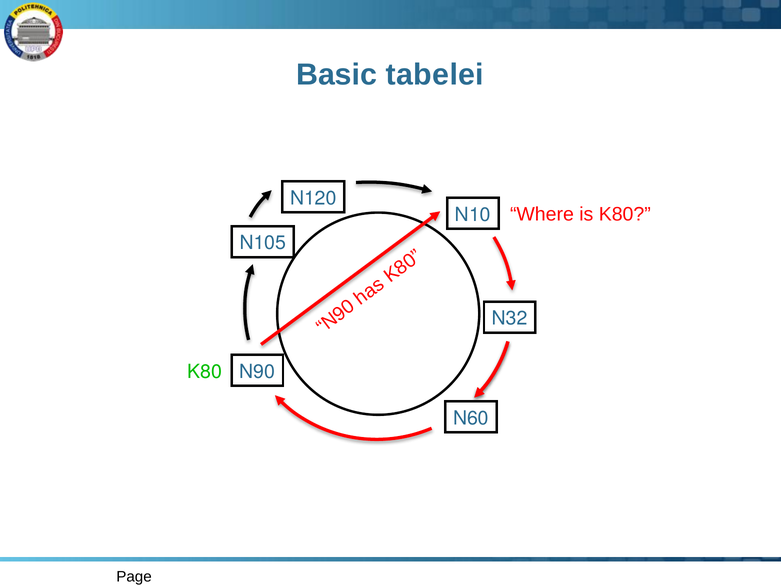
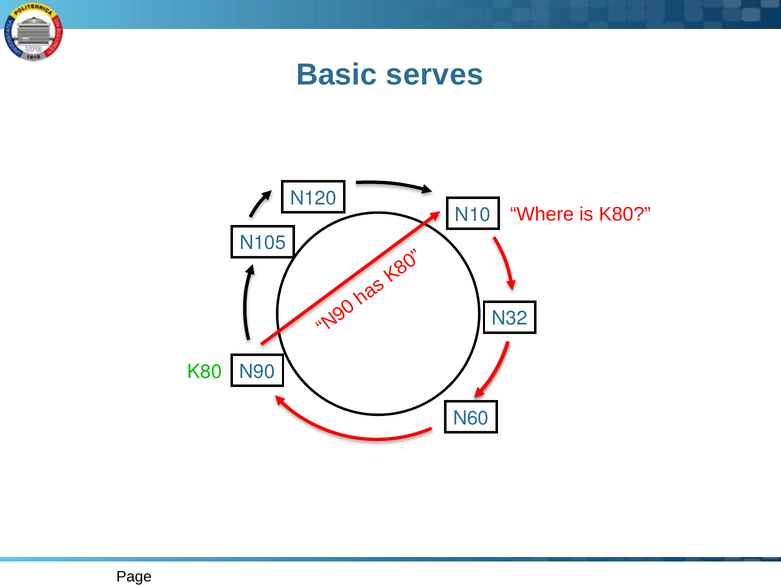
tabelei: tabelei -> serves
